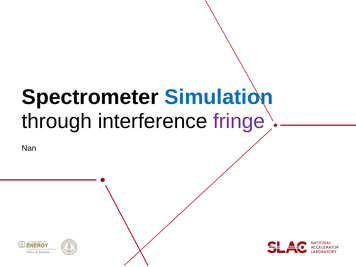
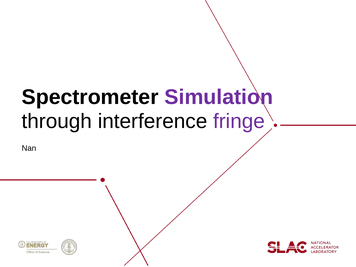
Simulation colour: blue -> purple
